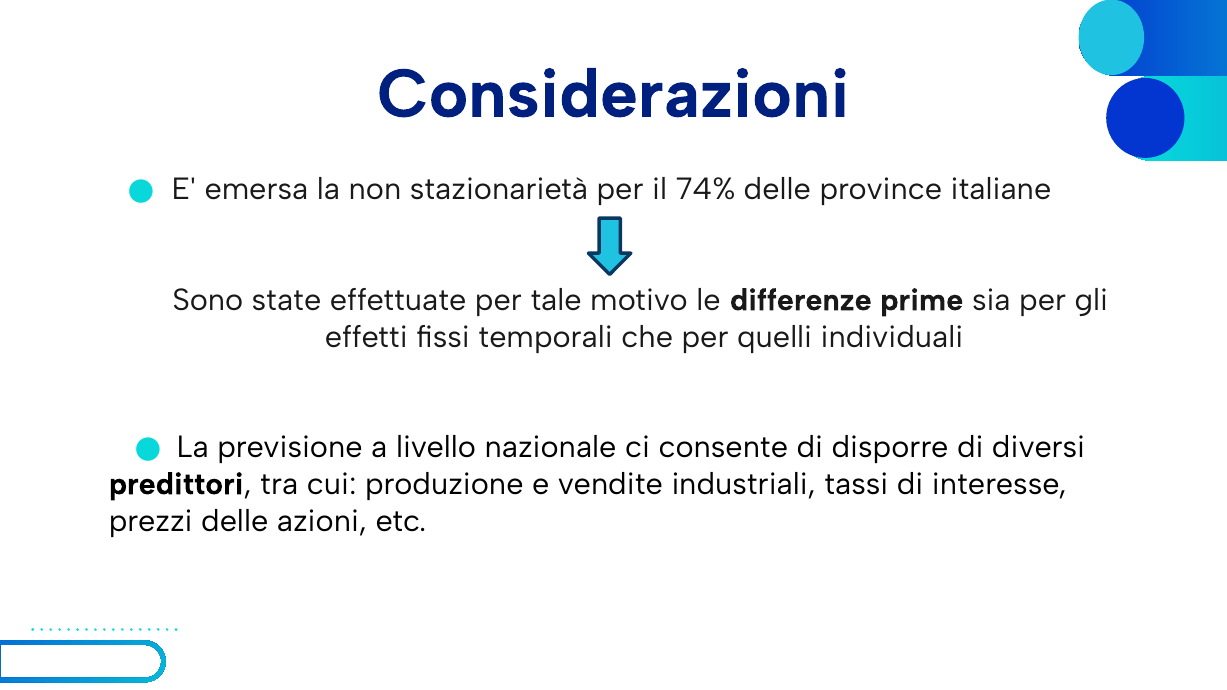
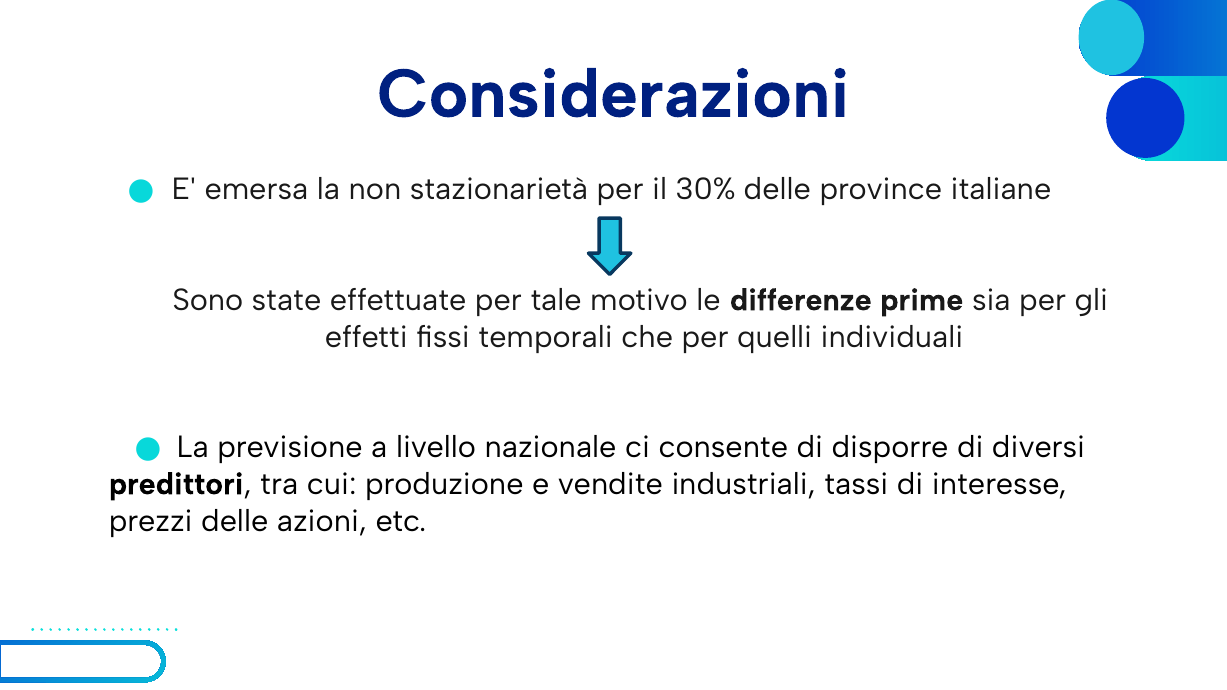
74%: 74% -> 30%
